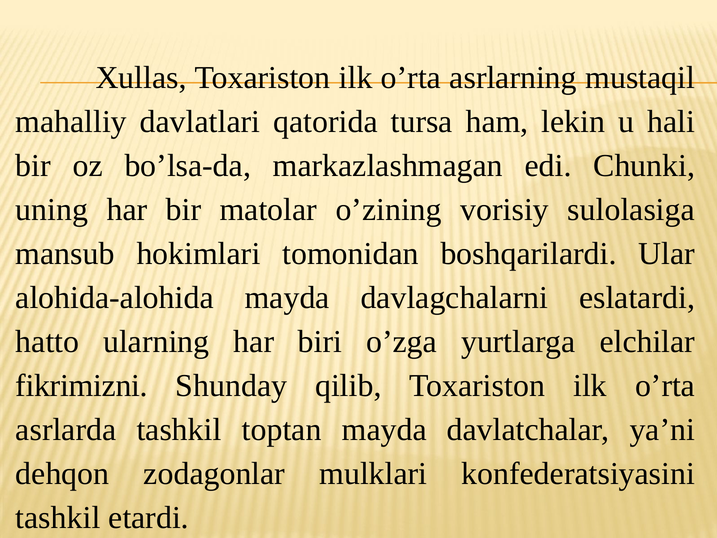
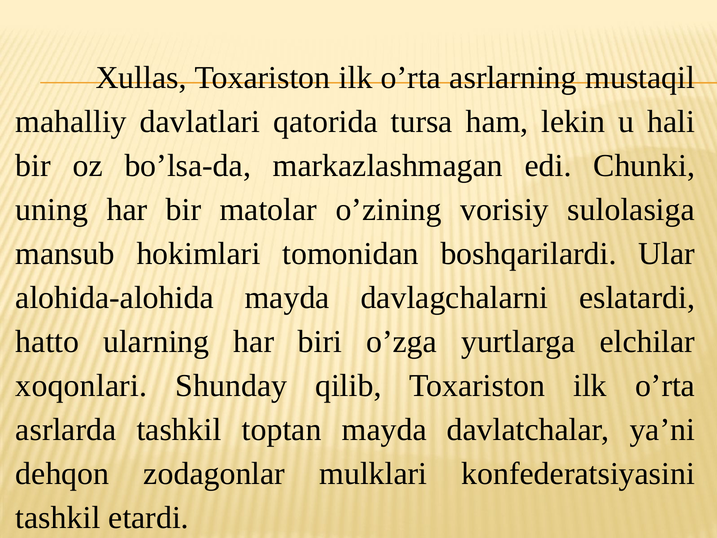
fikrimizni: fikrimizni -> xoqonlari
